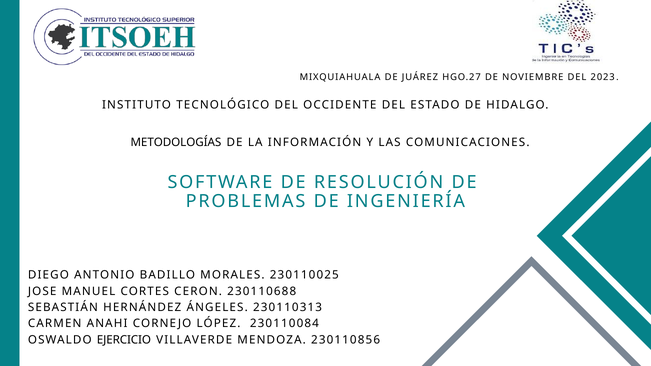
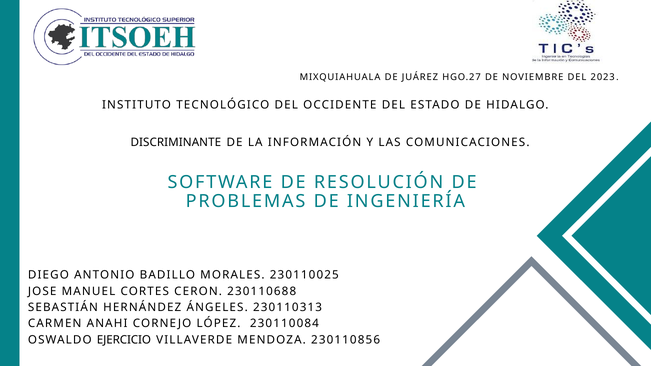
METODOLOGÍAS: METODOLOGÍAS -> DISCRIMINANTE
